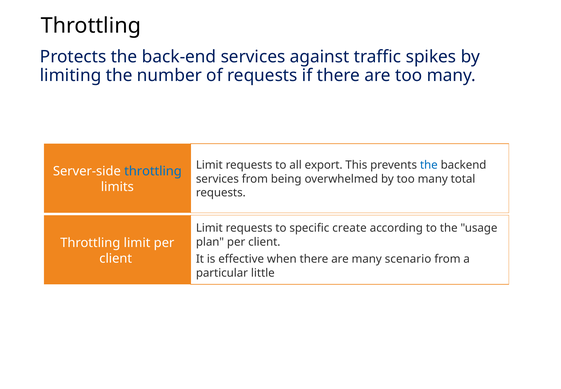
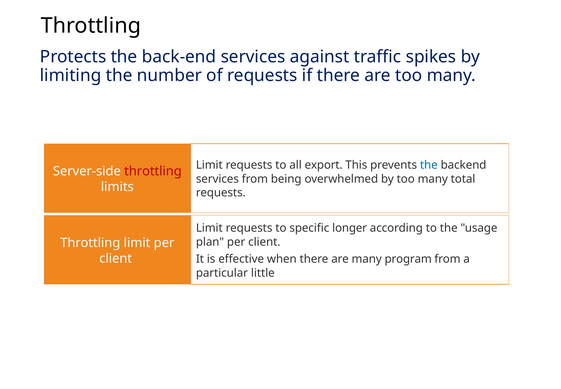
throttling at (153, 171) colour: blue -> red
create: create -> longer
scenario: scenario -> program
